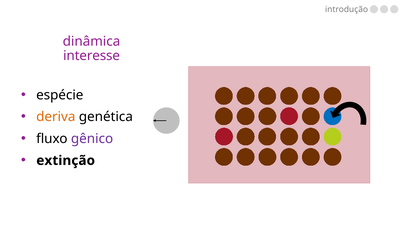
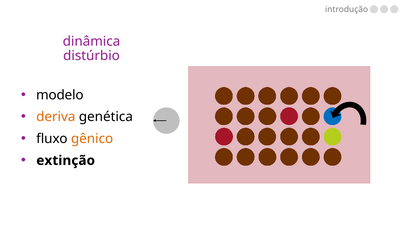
interesse: interesse -> distúrbio
espécie: espécie -> modelo
gênico colour: purple -> orange
